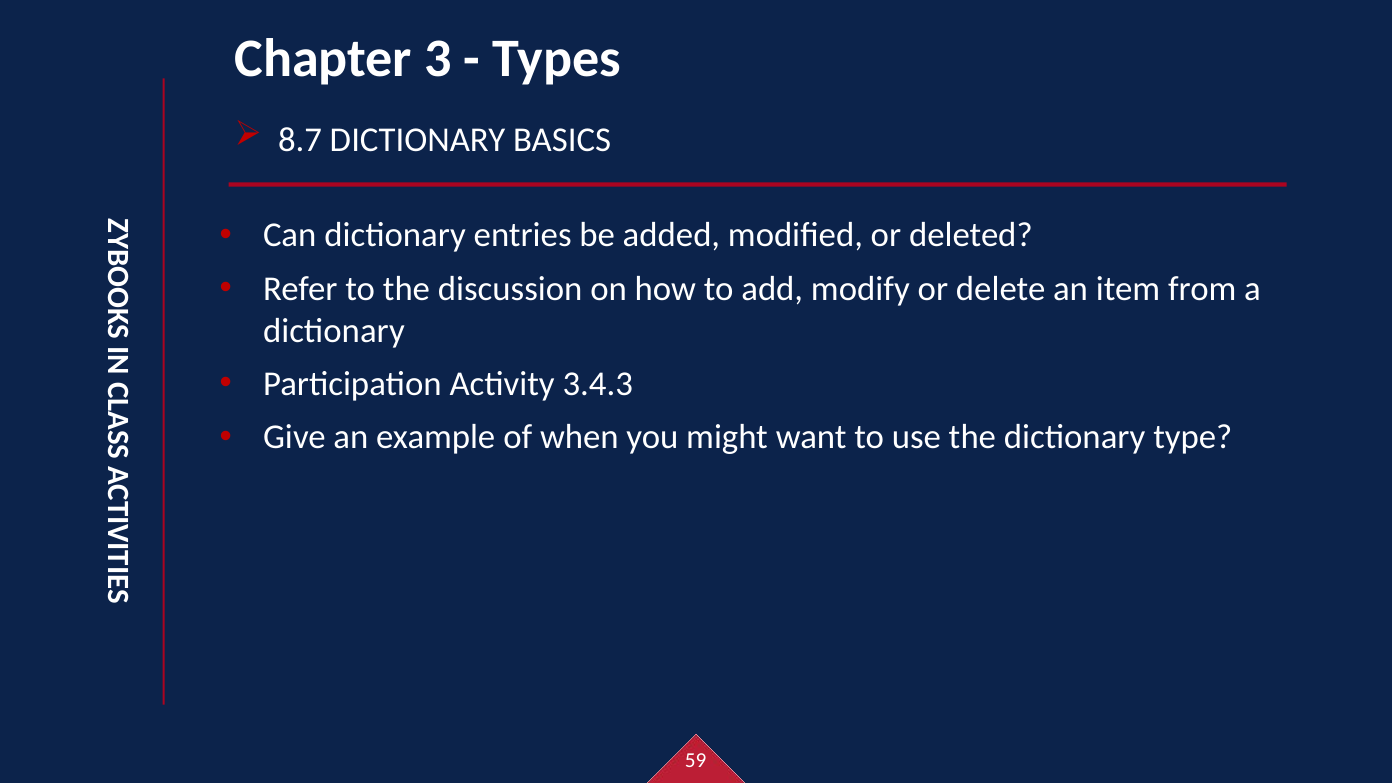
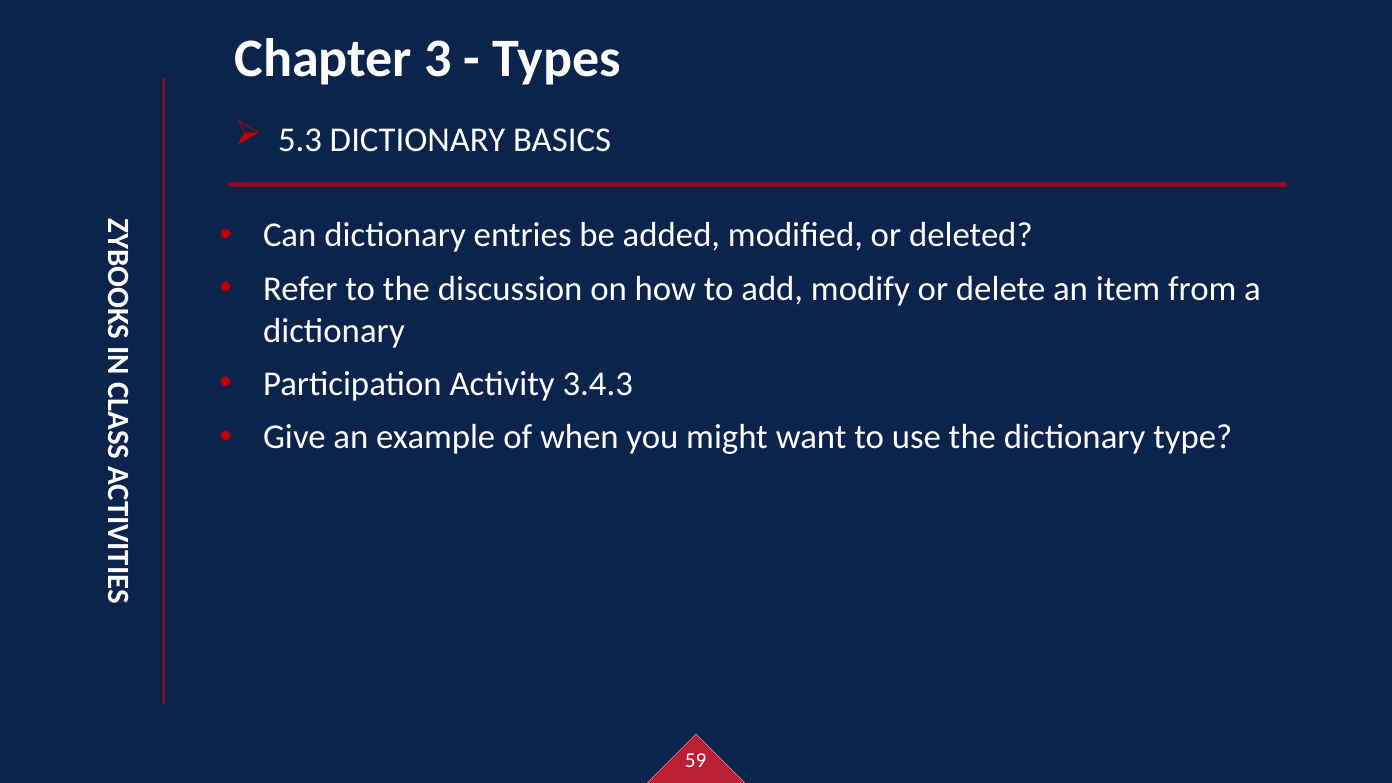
8.7: 8.7 -> 5.3
